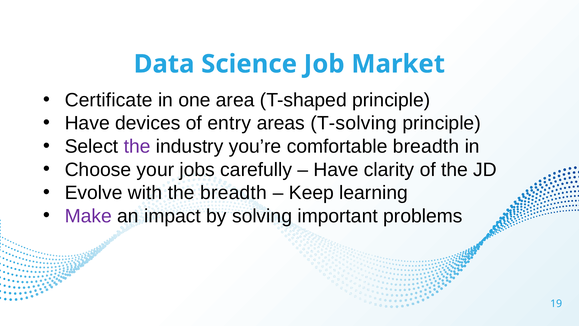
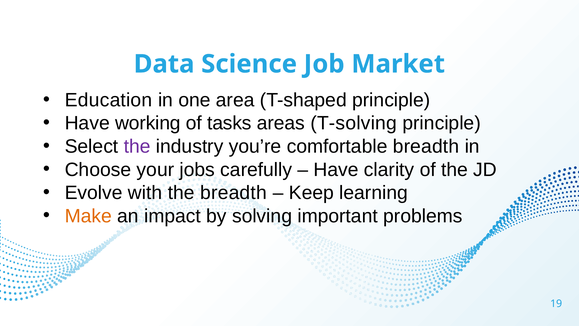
Certificate: Certificate -> Education
devices: devices -> working
entry: entry -> tasks
Make colour: purple -> orange
